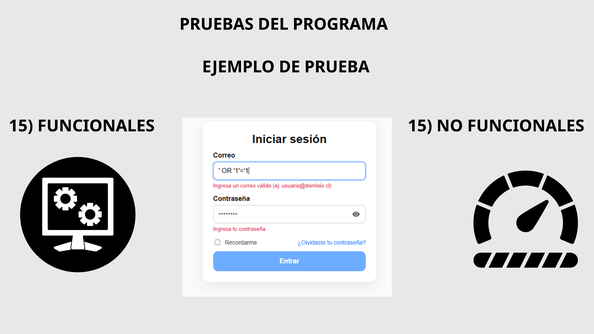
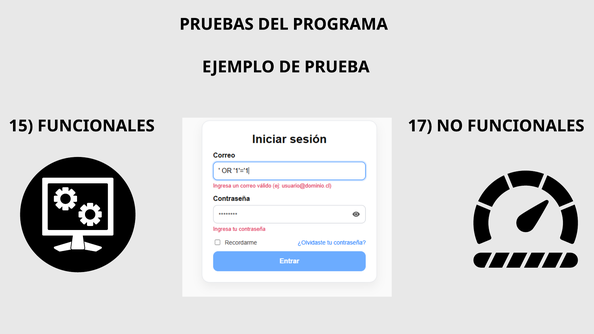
FUNCIONALES 15: 15 -> 17
